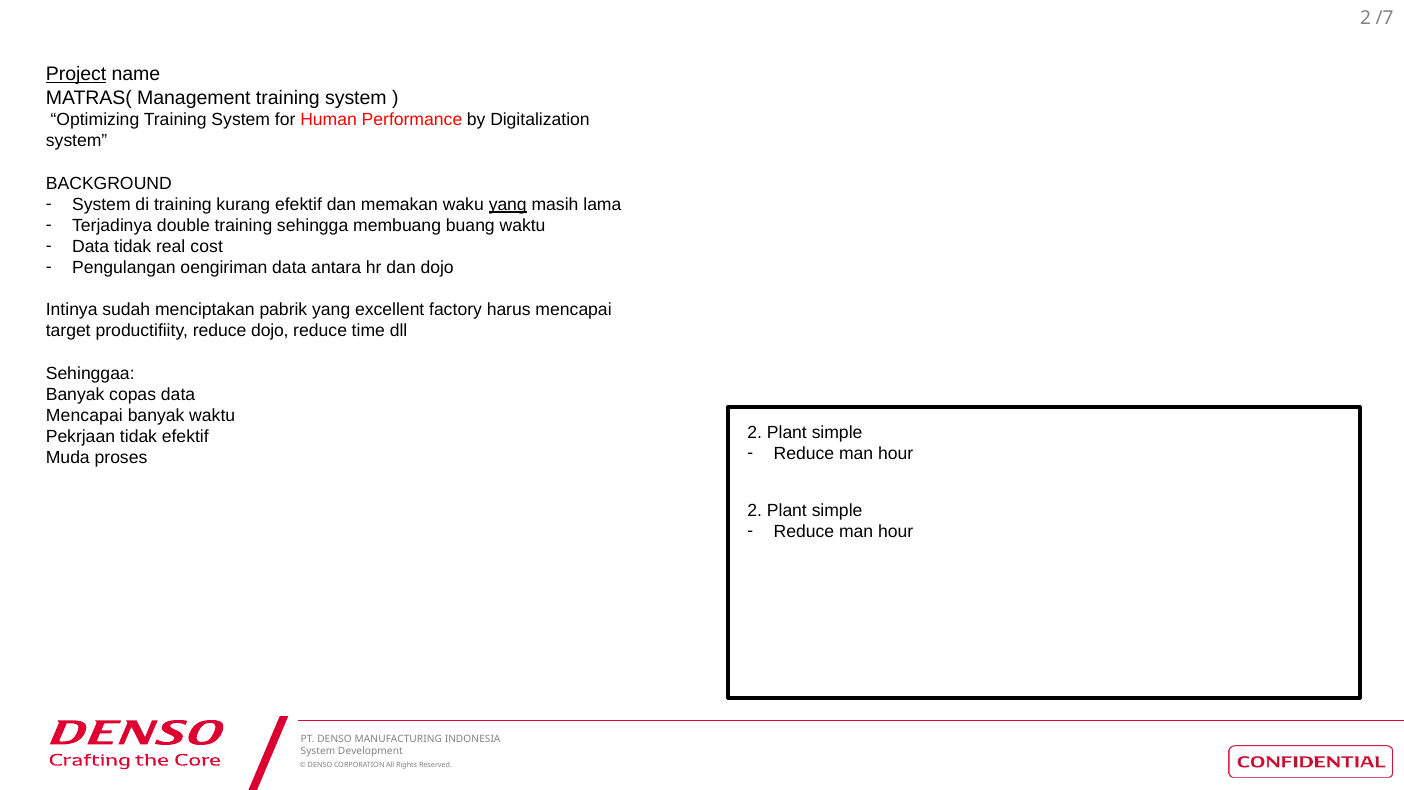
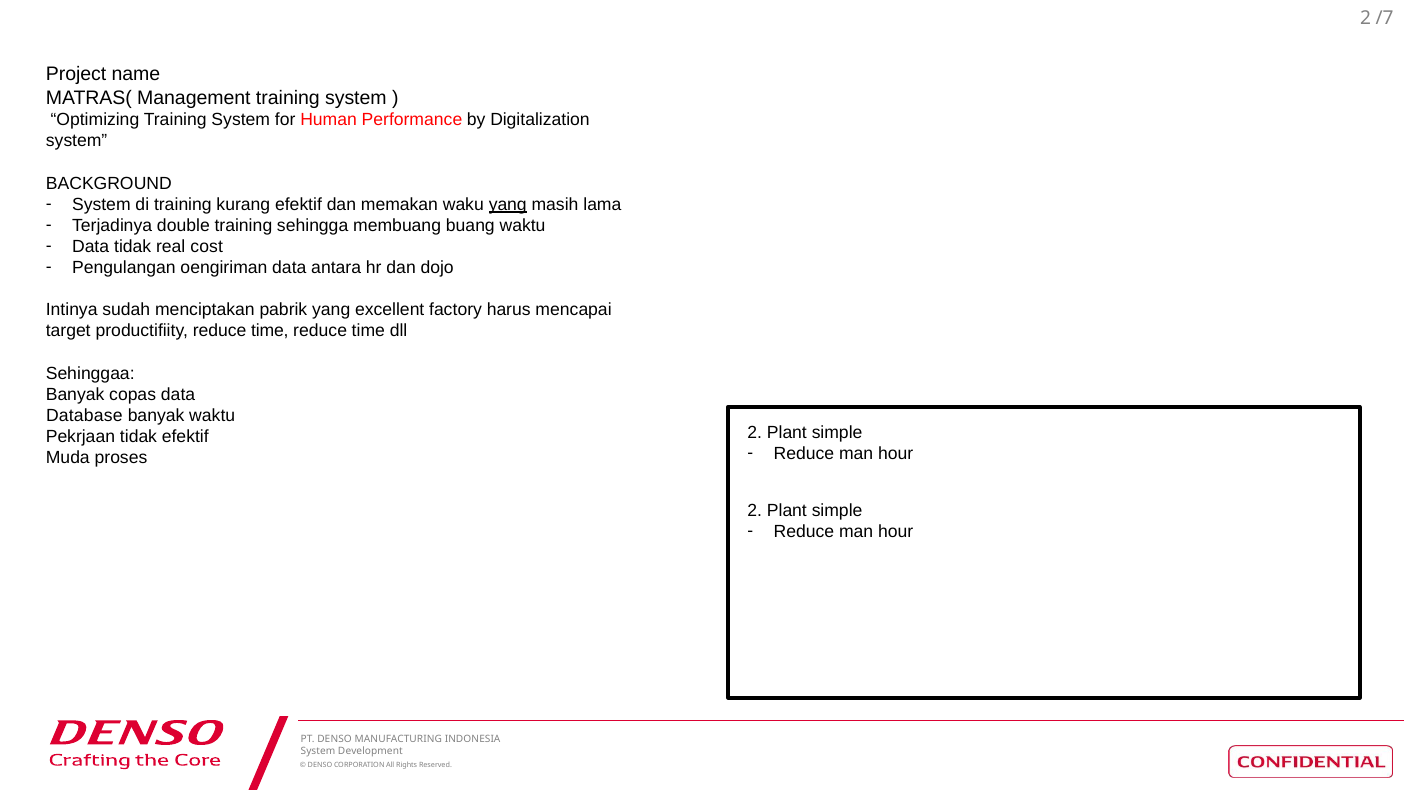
Project underline: present -> none
productifiity reduce dojo: dojo -> time
Mencapai at (84, 416): Mencapai -> Database
